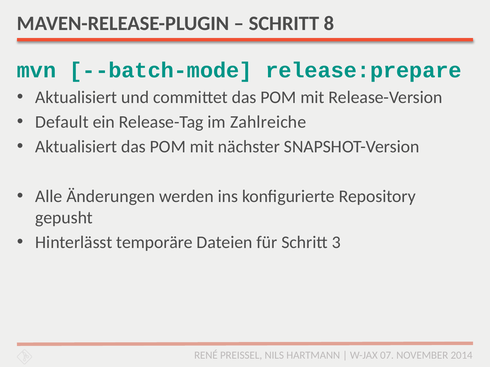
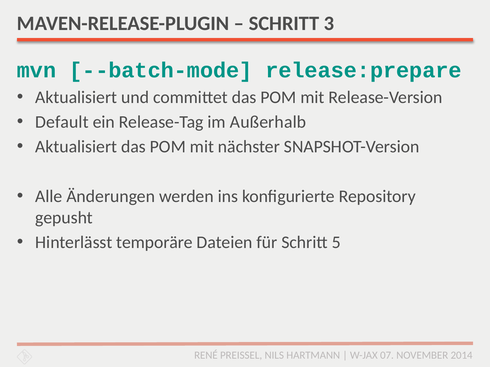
8: 8 -> 3
Zahlreiche: Zahlreiche -> Außerhalb
3: 3 -> 5
